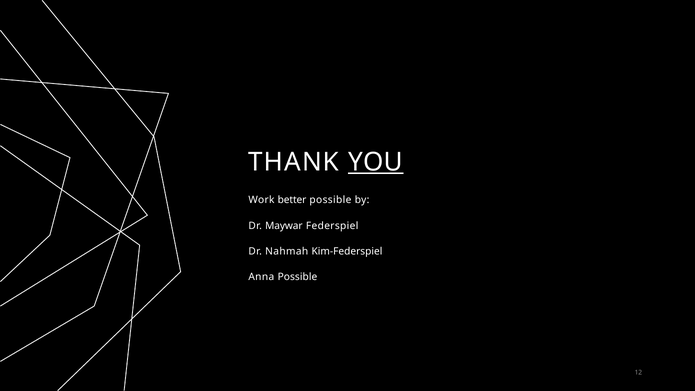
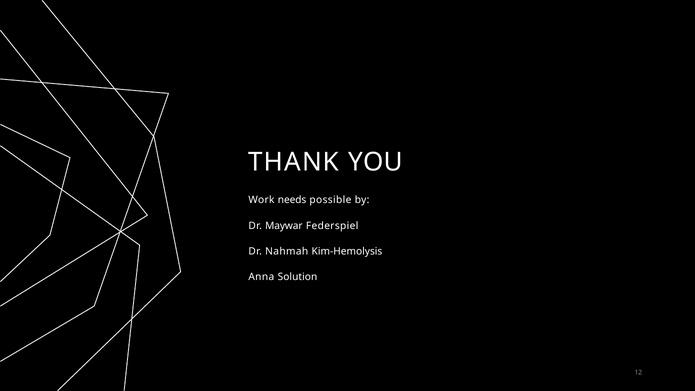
YOU underline: present -> none
better: better -> needs
Kim-Federspiel: Kim-Federspiel -> Kim-Hemolysis
Anna Possible: Possible -> Solution
